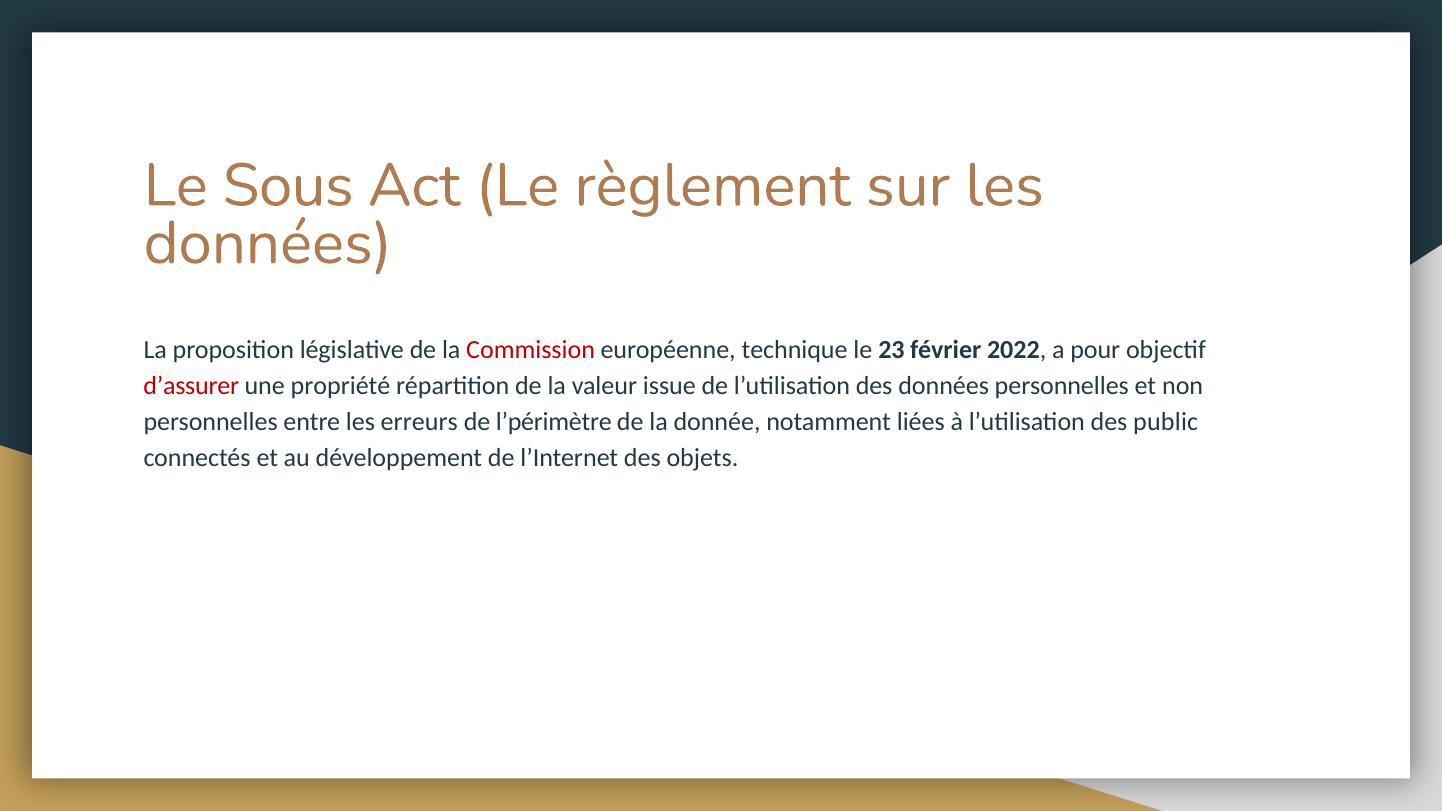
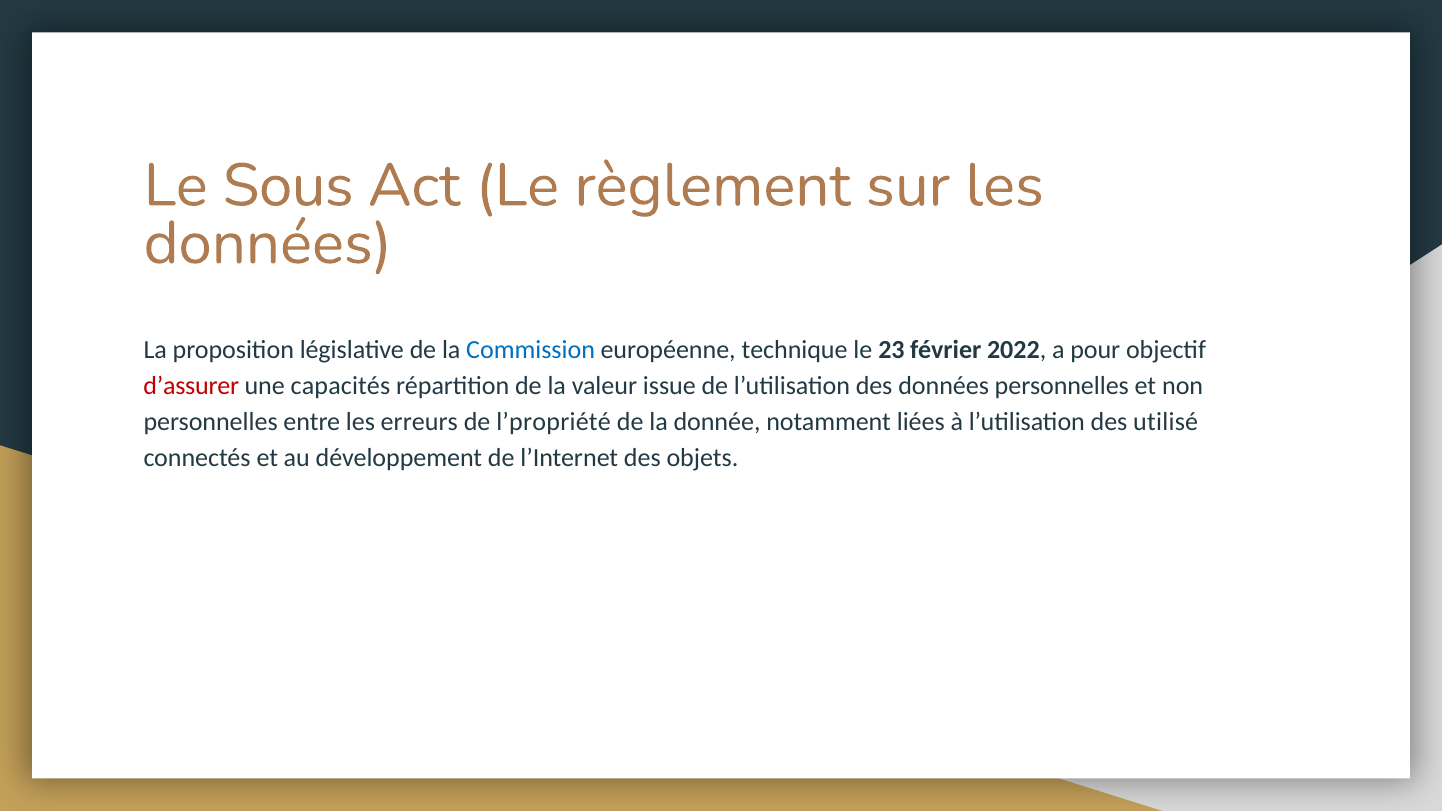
Commission colour: red -> blue
propriété: propriété -> capacités
l’périmètre: l’périmètre -> l’propriété
public: public -> utilisé
